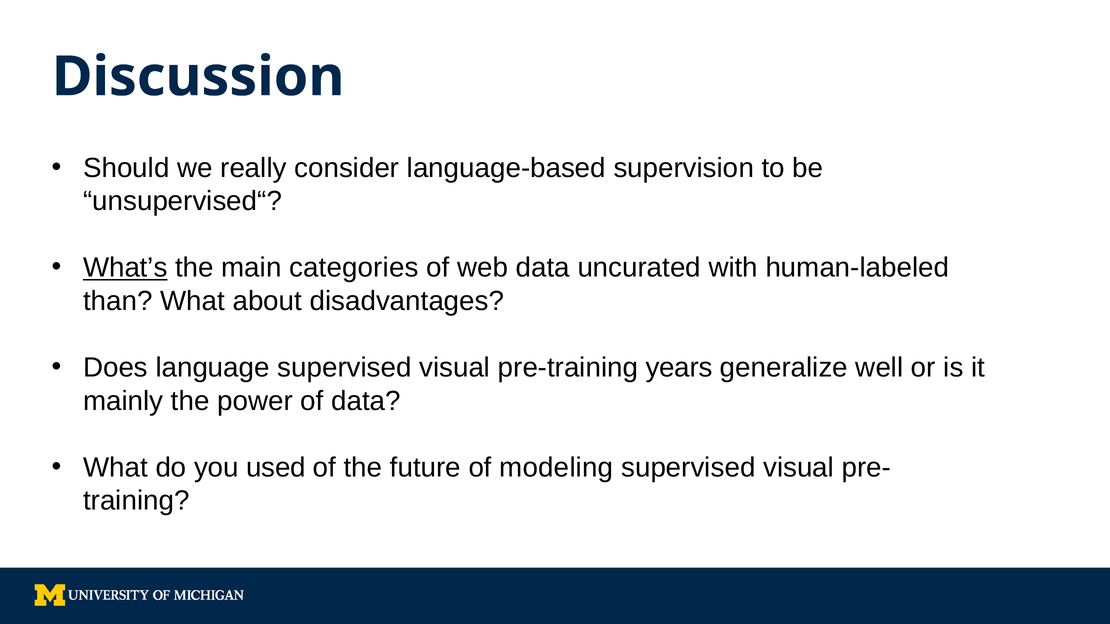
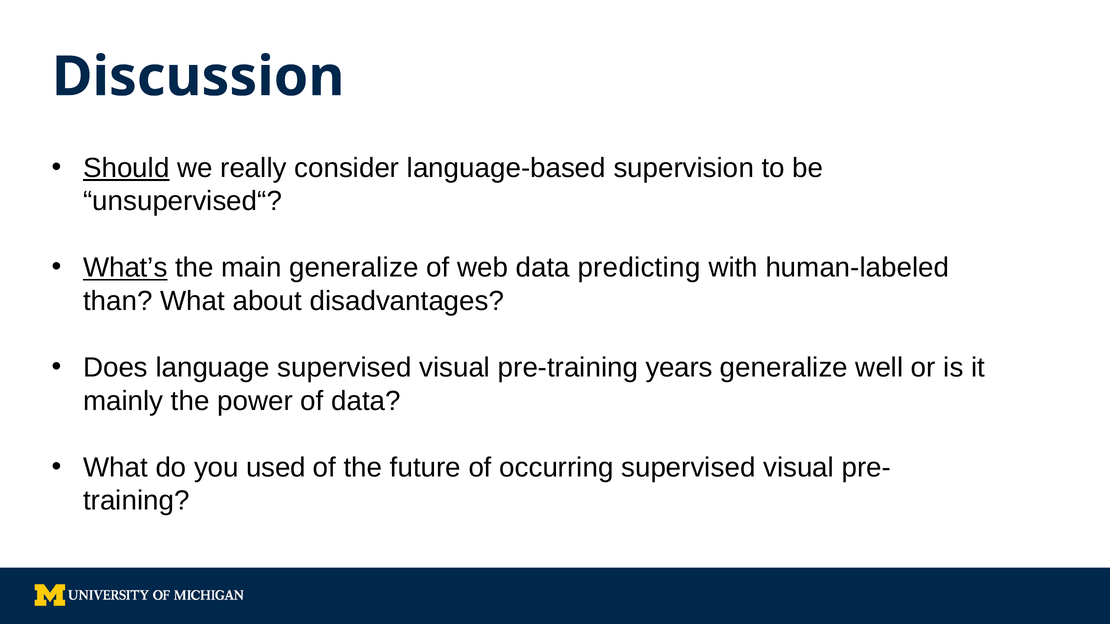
Should underline: none -> present
main categories: categories -> generalize
uncurated: uncurated -> predicting
modeling: modeling -> occurring
